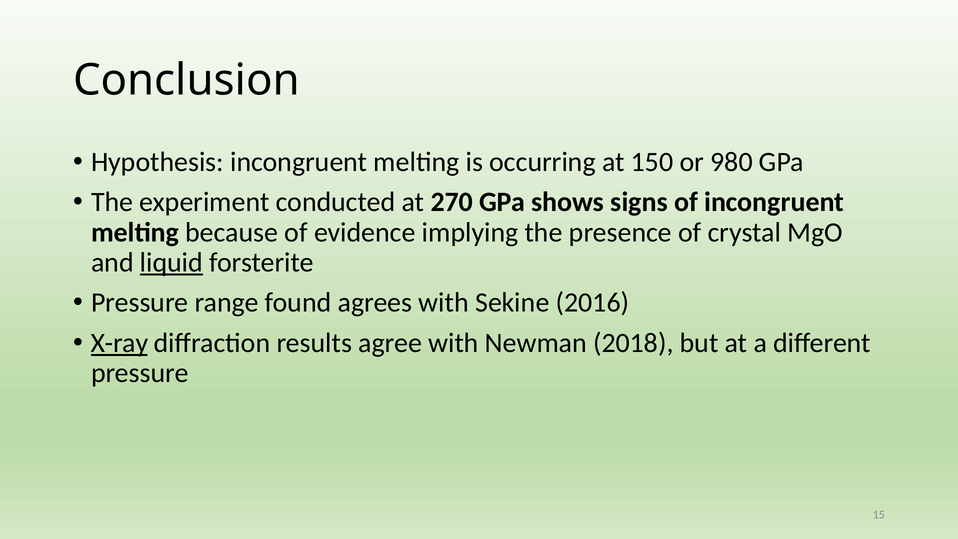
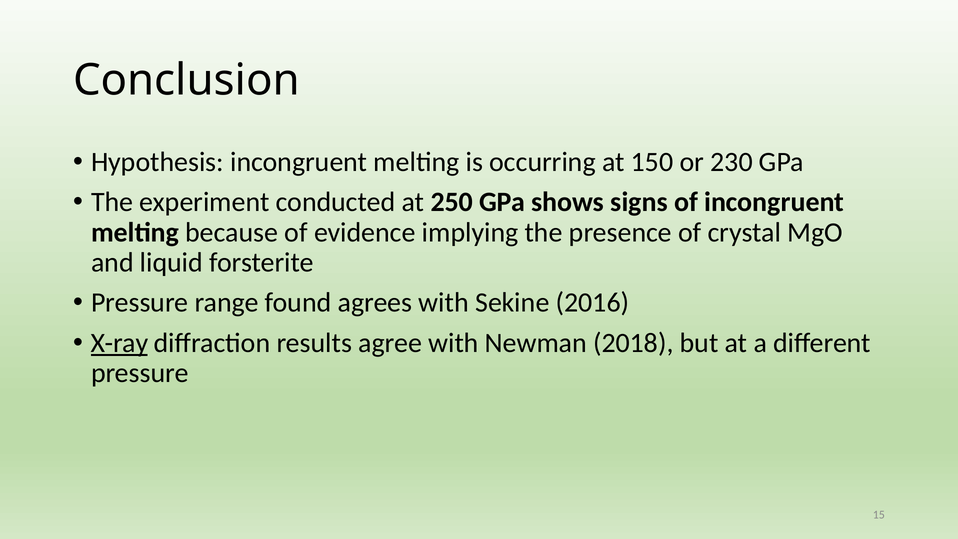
980: 980 -> 230
270: 270 -> 250
liquid underline: present -> none
